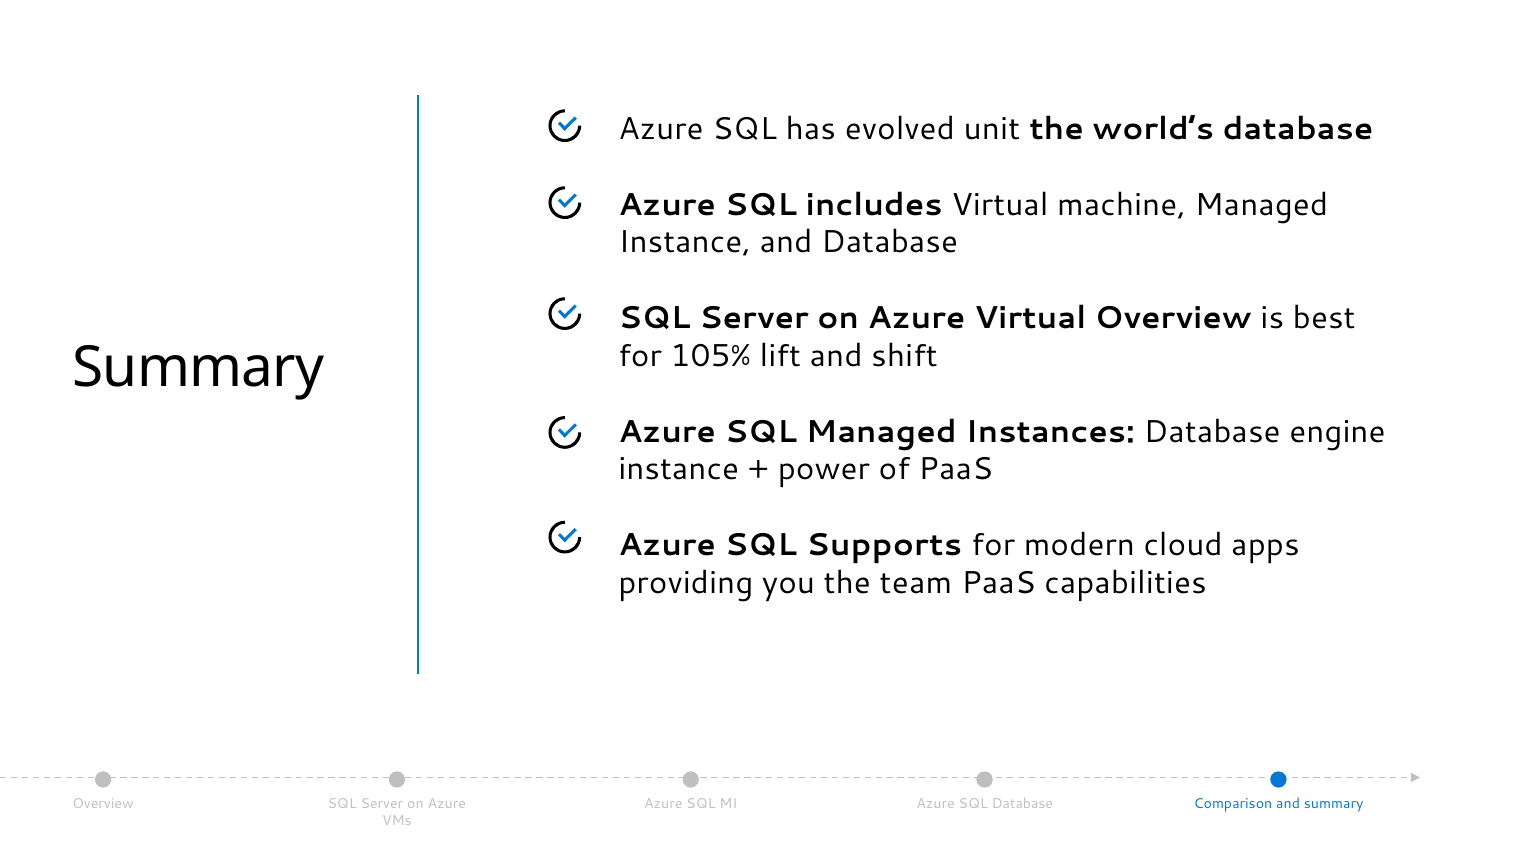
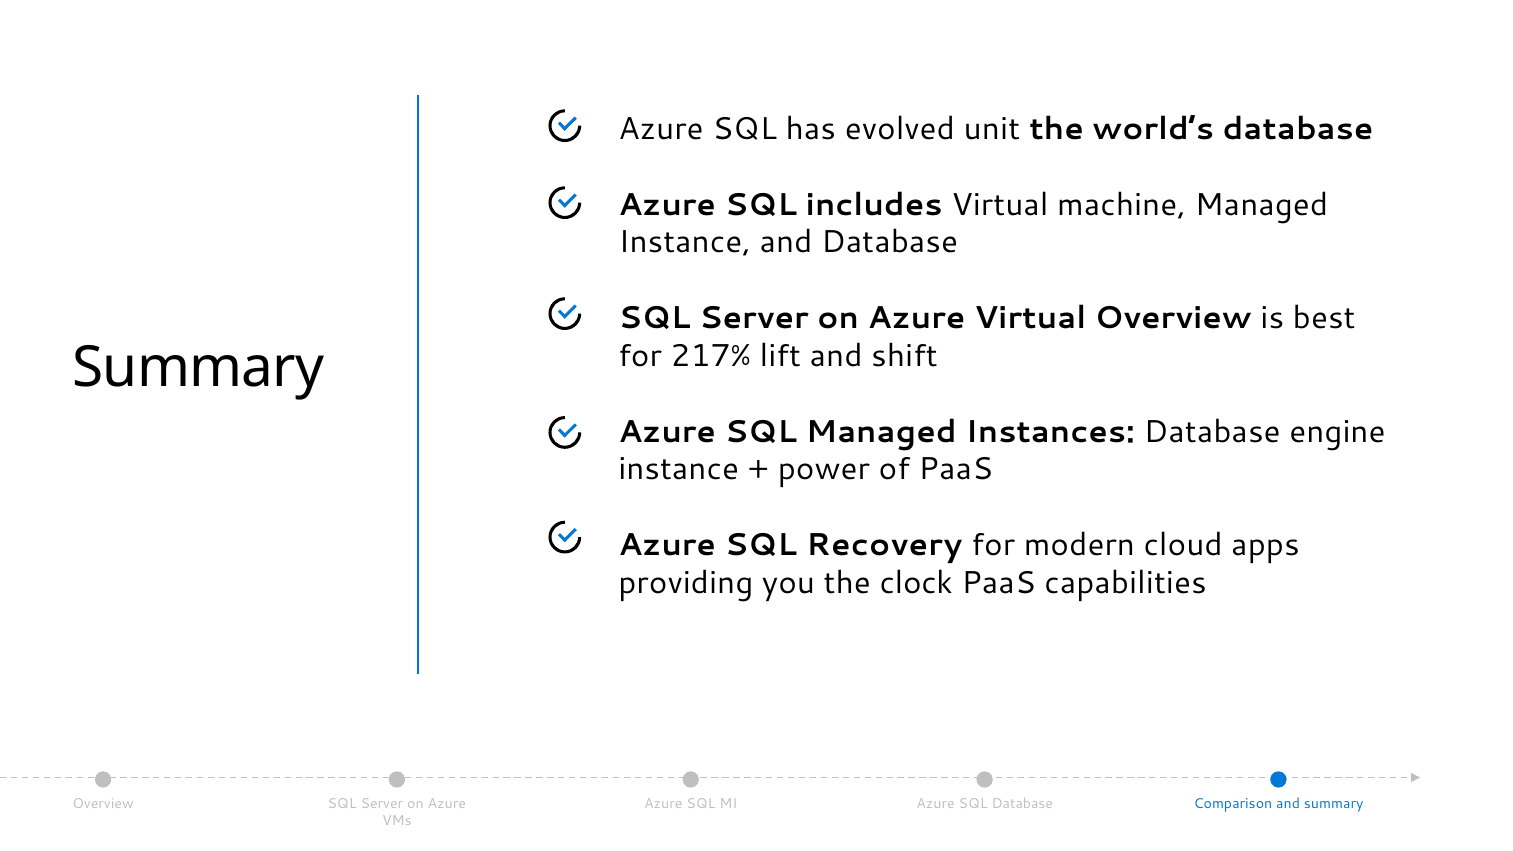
105%: 105% -> 217%
Supports: Supports -> Recovery
team: team -> clock
